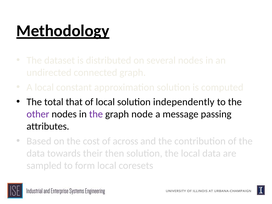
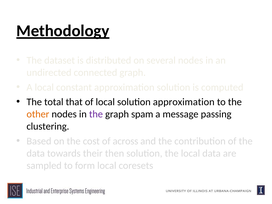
solution independently: independently -> approximation
other colour: purple -> orange
node: node -> spam
attributes: attributes -> clustering
